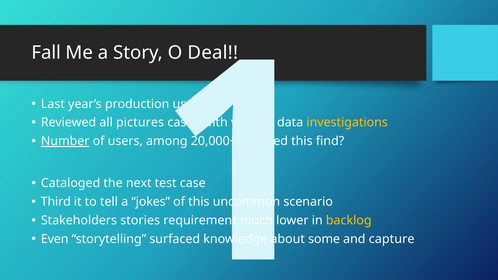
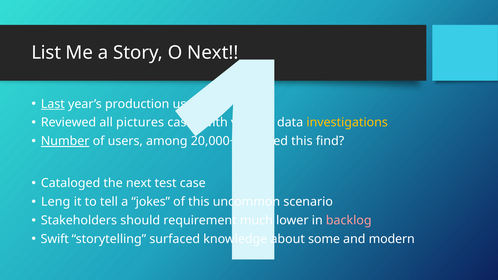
Fall: Fall -> List
O Deal: Deal -> Next
Last underline: none -> present
Third: Third -> Leng
stories: stories -> should
backlog colour: yellow -> pink
Even: Even -> Swift
capture: capture -> modern
